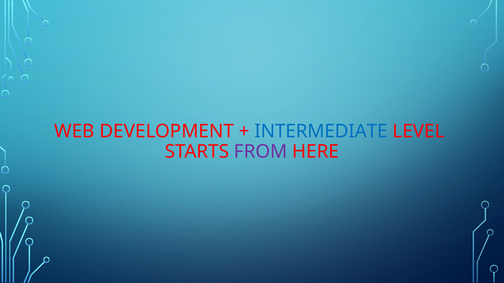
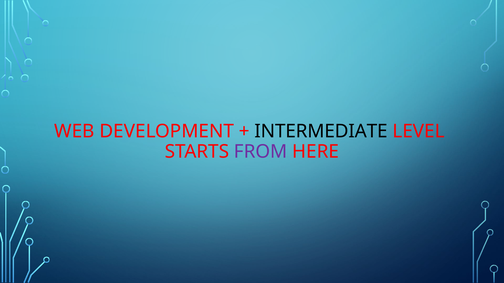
INTERMEDIATE colour: blue -> black
